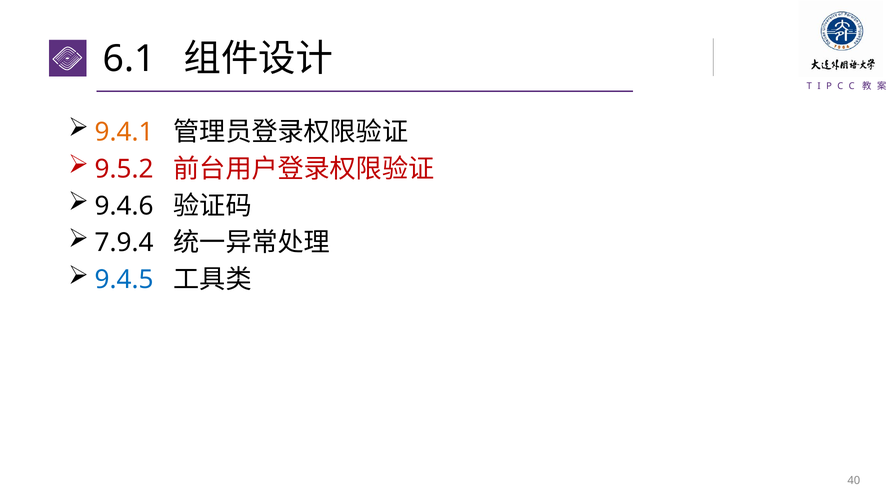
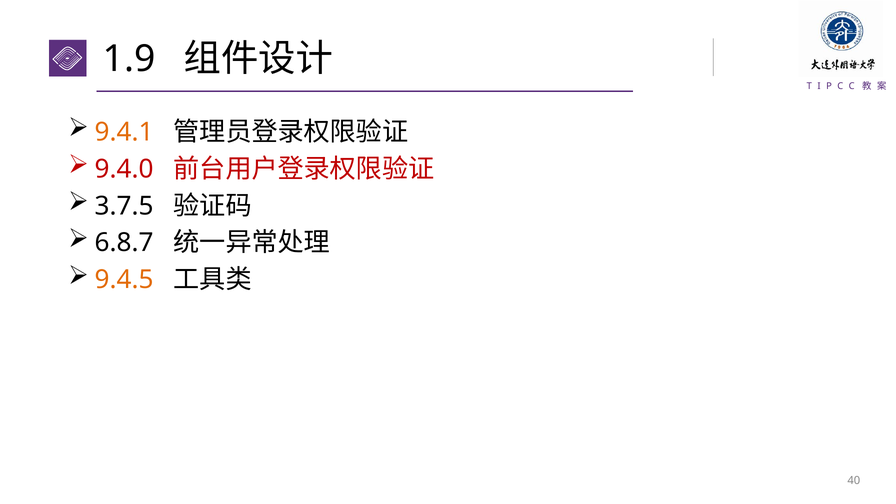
6.1: 6.1 -> 1.9
9.5.2: 9.5.2 -> 9.4.0
9.4.6: 9.4.6 -> 3.7.5
7.9.4: 7.9.4 -> 6.8.7
9.4.5 colour: blue -> orange
